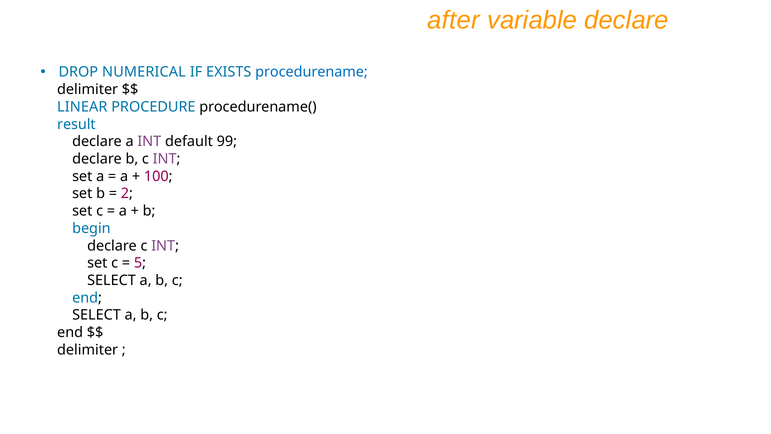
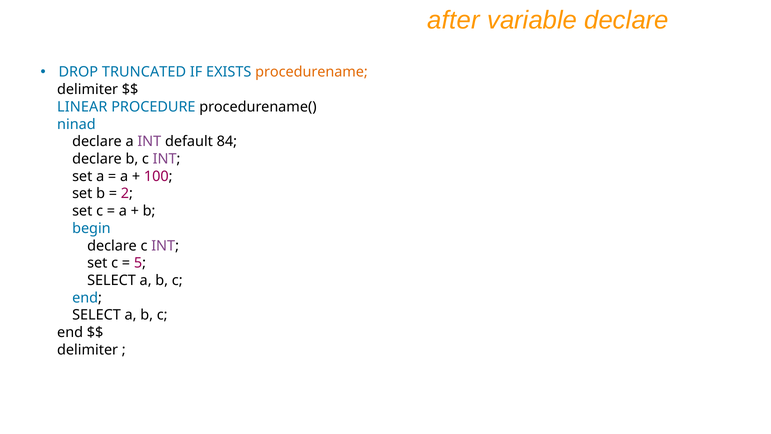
NUMERICAL: NUMERICAL -> TRUNCATED
procedurename colour: blue -> orange
result: result -> ninad
99: 99 -> 84
